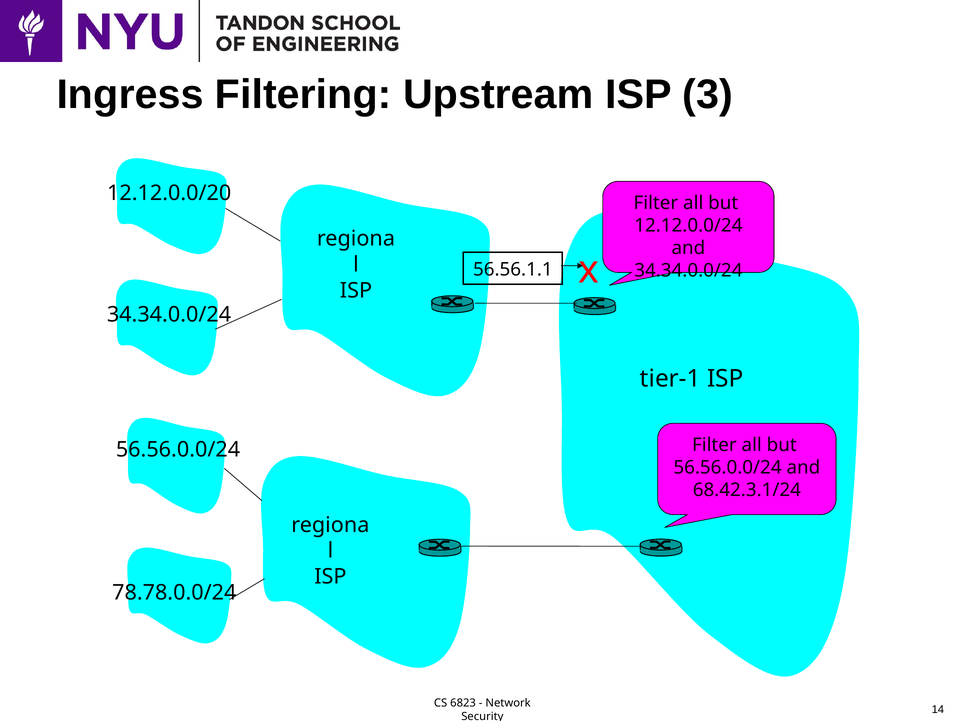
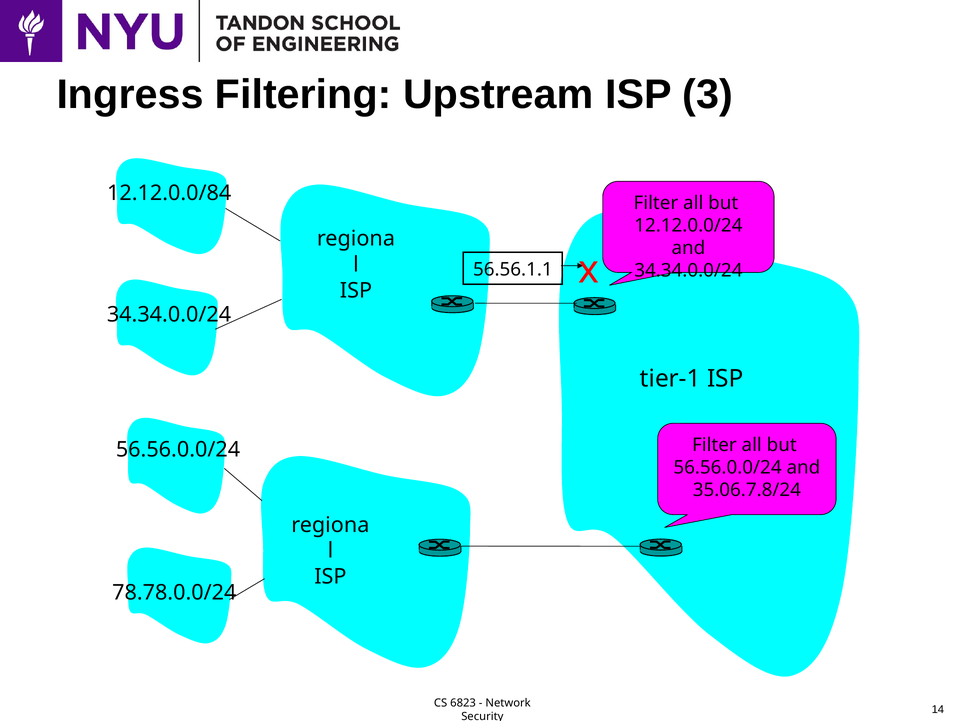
12.12.0.0/20: 12.12.0.0/20 -> 12.12.0.0/84
68.42.3.1/24: 68.42.3.1/24 -> 35.06.7.8/24
